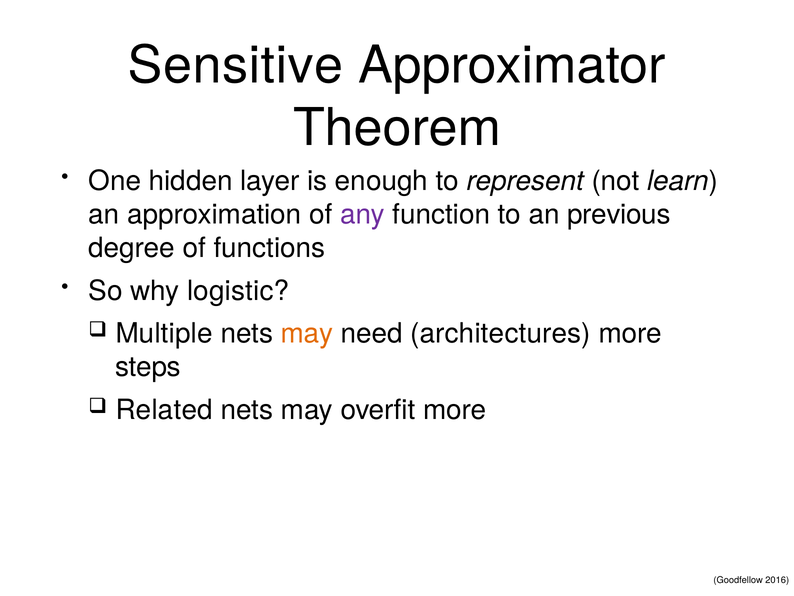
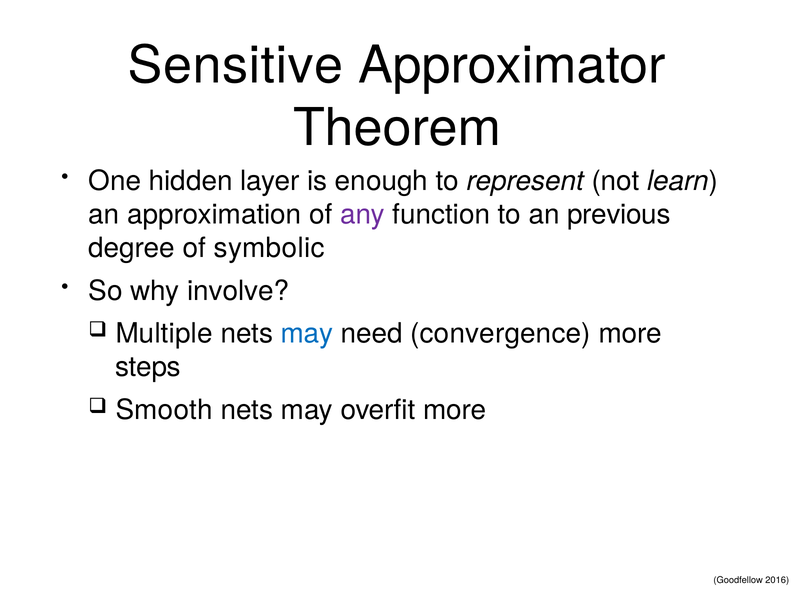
functions: functions -> symbolic
logistic: logistic -> involve
may at (307, 333) colour: orange -> blue
architectures: architectures -> convergence
Related: Related -> Smooth
